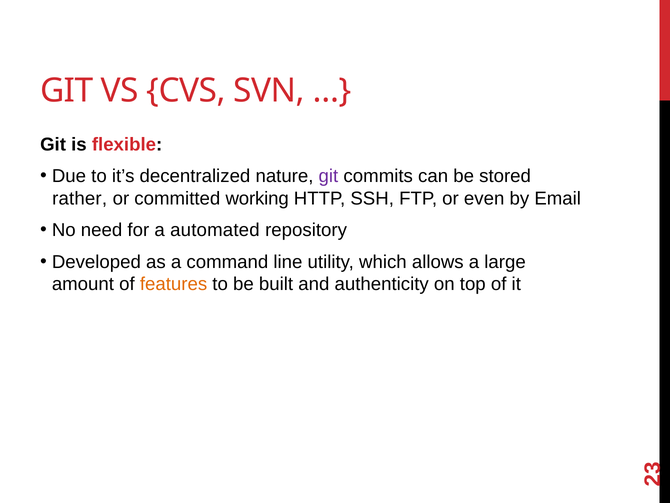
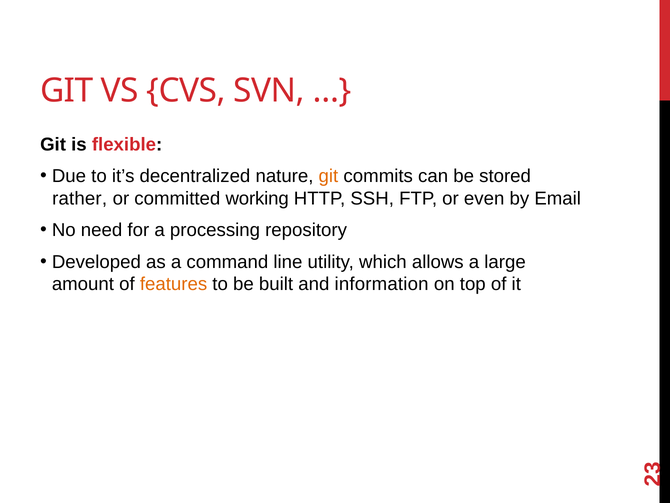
git at (328, 176) colour: purple -> orange
automated: automated -> processing
authenticity: authenticity -> information
